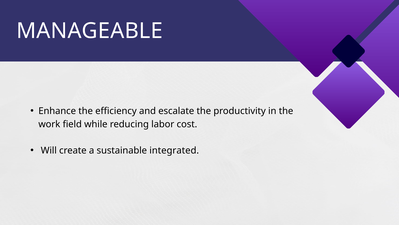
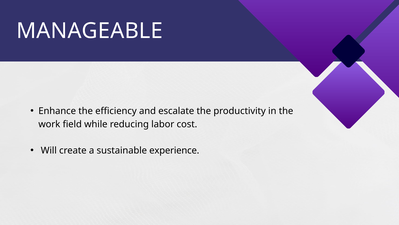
integrated: integrated -> experience
